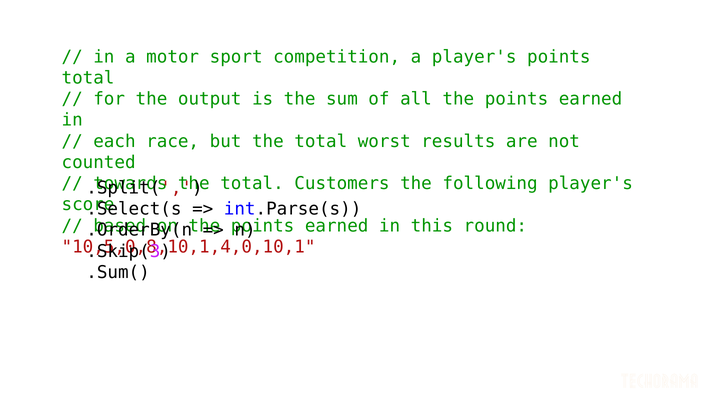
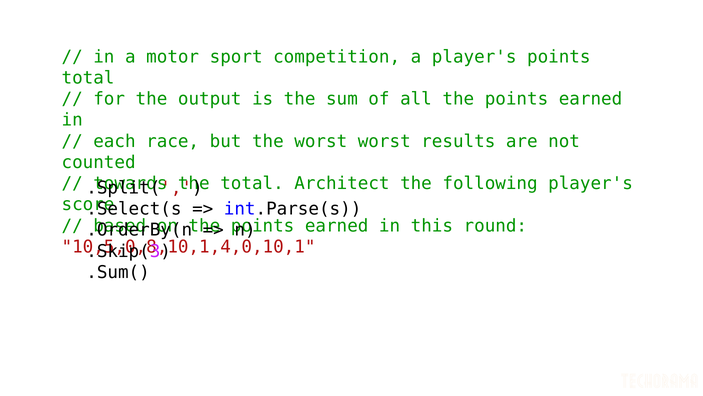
but the total: total -> worst
Customers: Customers -> Architect
